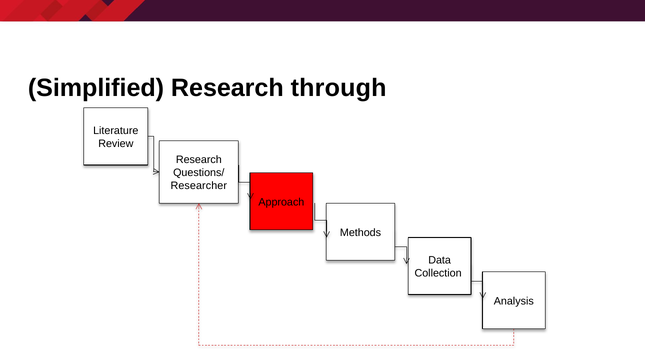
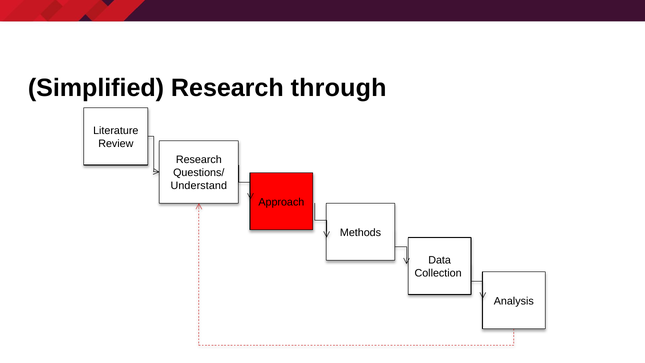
Researcher: Researcher -> Understand
